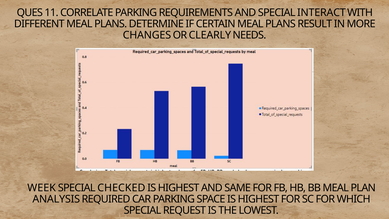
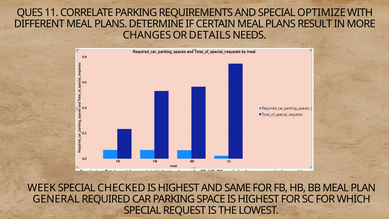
INTERACT: INTERACT -> OPTIMIZE
CLEARLY: CLEARLY -> DETAILS
ANALYSIS: ANALYSIS -> GENERAL
